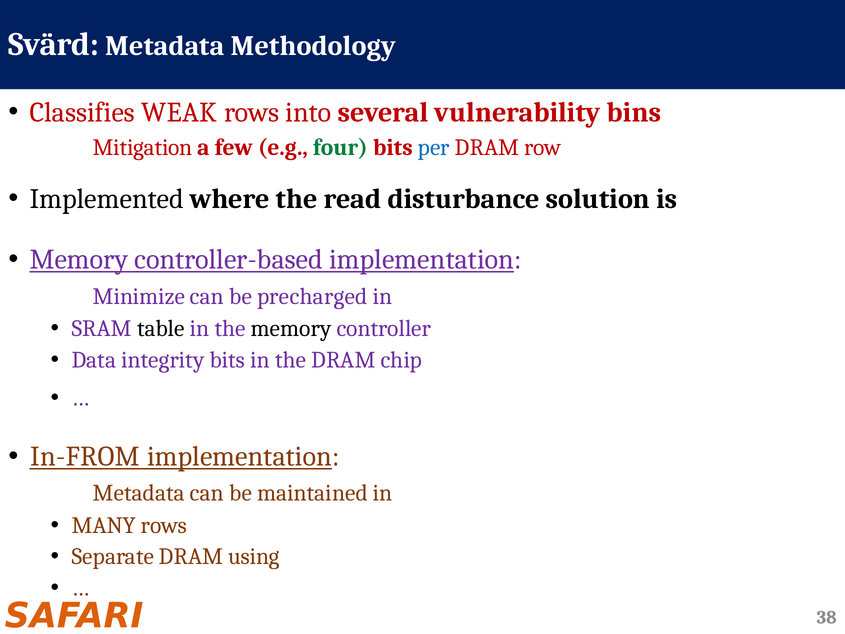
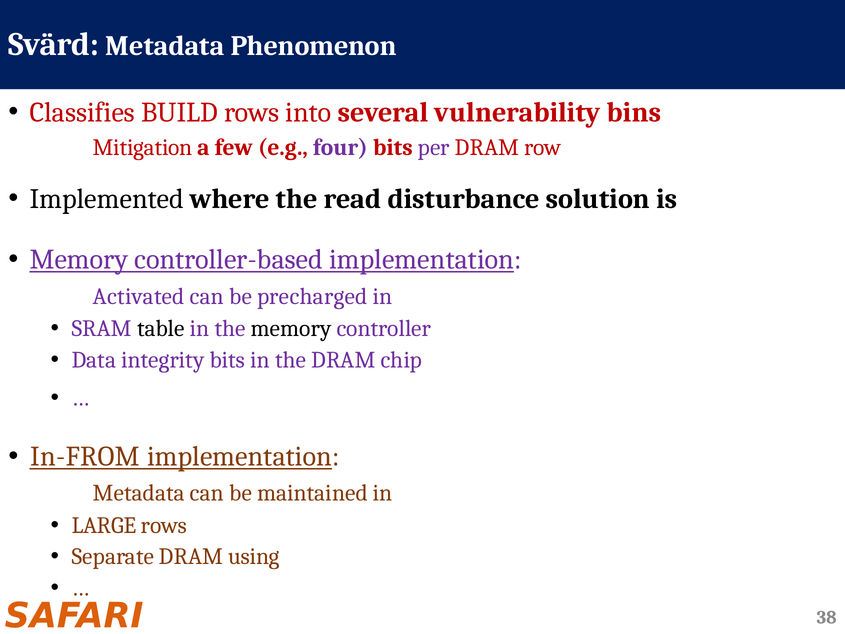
Methodology: Methodology -> Phenomenon
WEAK: WEAK -> BUILD
four colour: green -> purple
per colour: blue -> purple
Minimize: Minimize -> Activated
MANY: MANY -> LARGE
